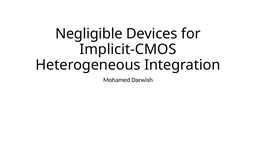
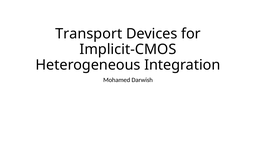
Negligible: Negligible -> Transport
